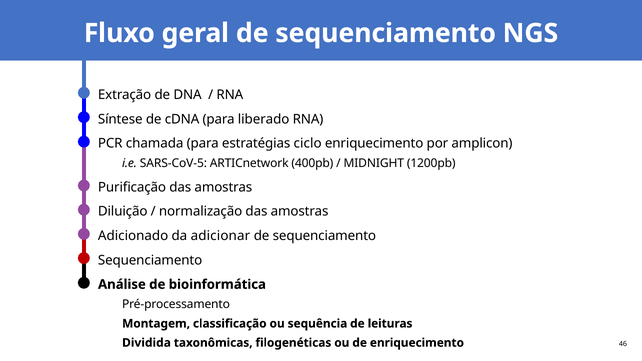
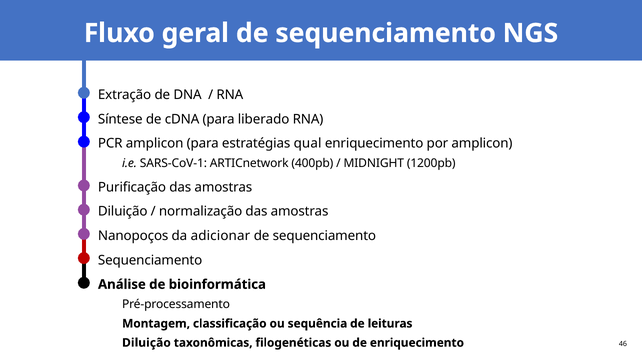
PCR chamada: chamada -> amplicon
ciclo: ciclo -> qual
SARS-CoV-5: SARS-CoV-5 -> SARS-CoV-1
Adicionado: Adicionado -> Nanopoços
Dividida at (146, 343): Dividida -> Diluição
